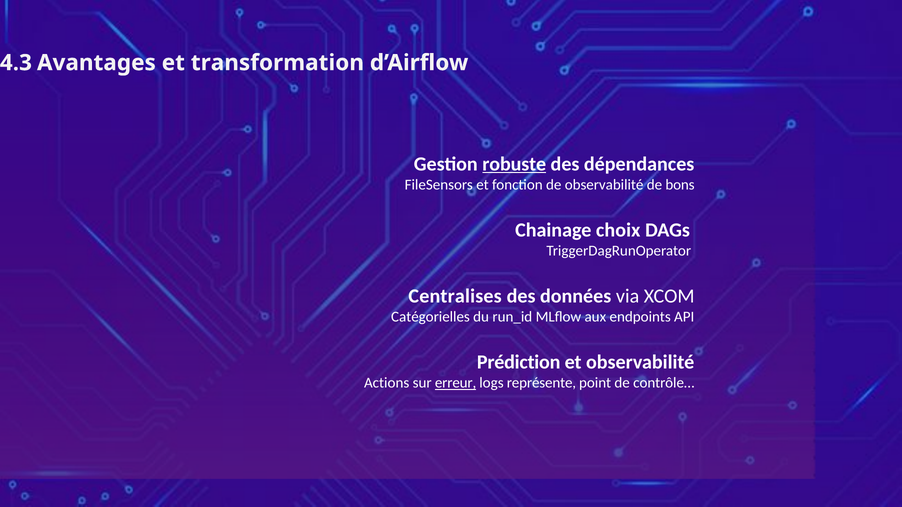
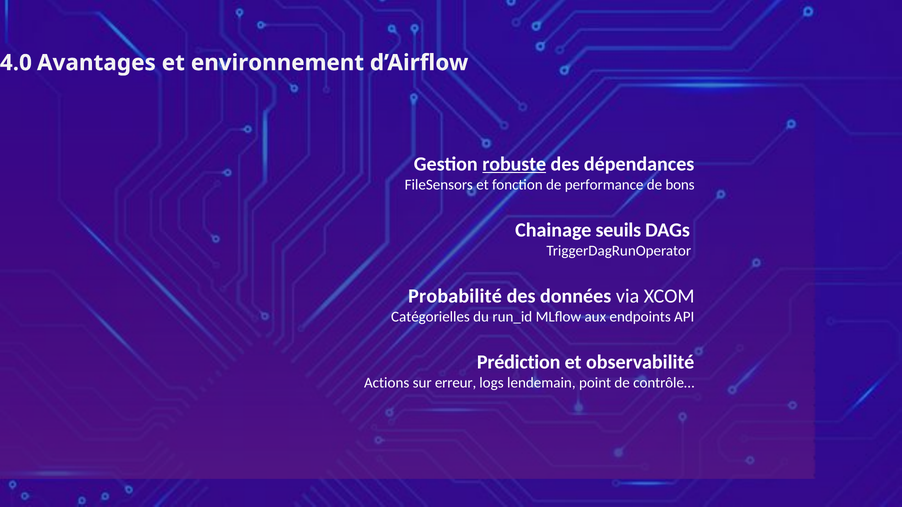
4.3: 4.3 -> 4.0
transformation: transformation -> environnement
de observabilité: observabilité -> performance
choix: choix -> seuils
Centralises: Centralises -> Probabilité
erreur underline: present -> none
représente: représente -> lendemain
